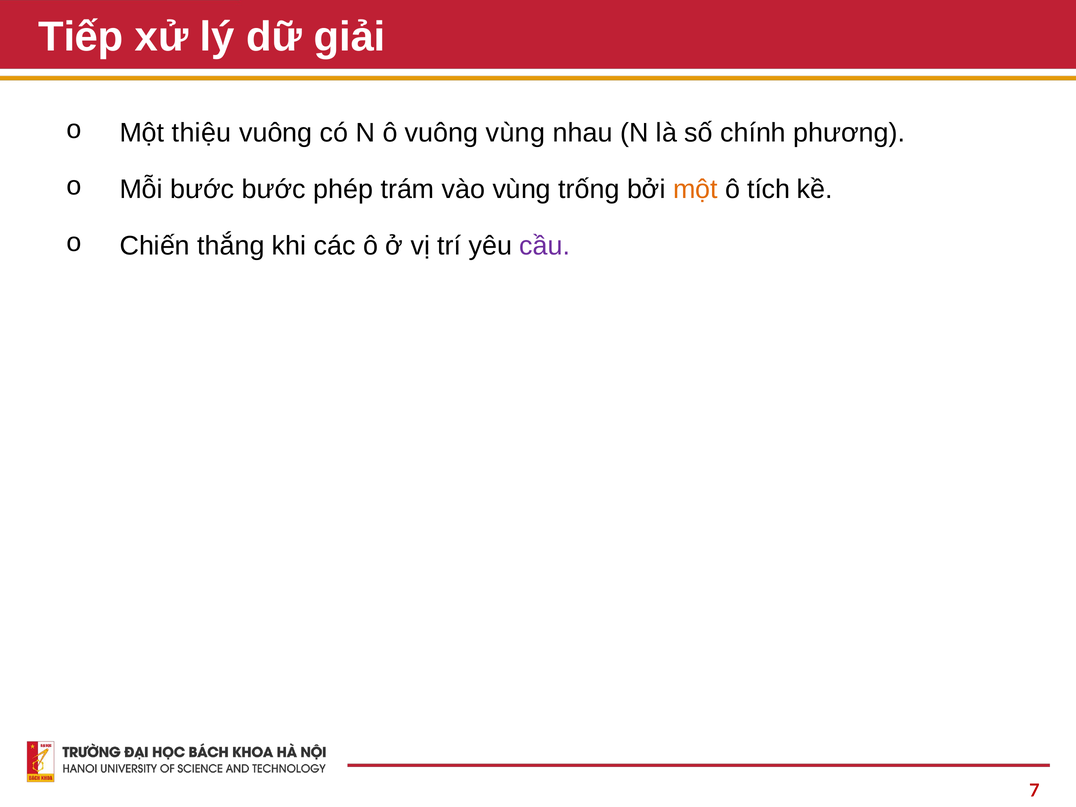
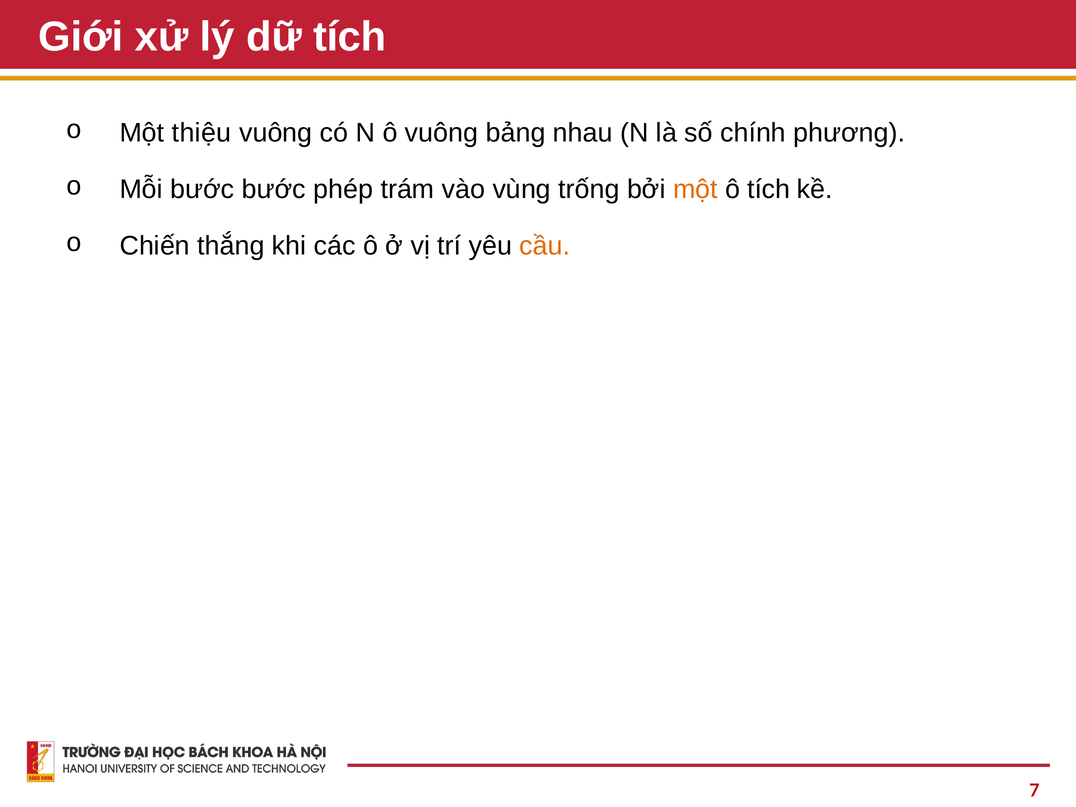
Tiếp: Tiếp -> Giới
dữ giải: giải -> tích
vuông vùng: vùng -> bảng
cầu colour: purple -> orange
